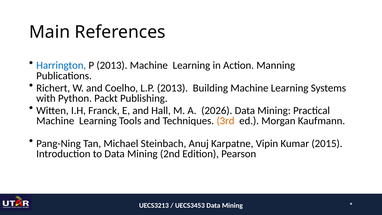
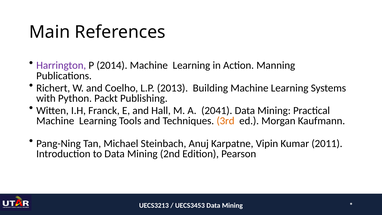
Harrington colour: blue -> purple
P 2013: 2013 -> 2014
2026: 2026 -> 2041
2015: 2015 -> 2011
